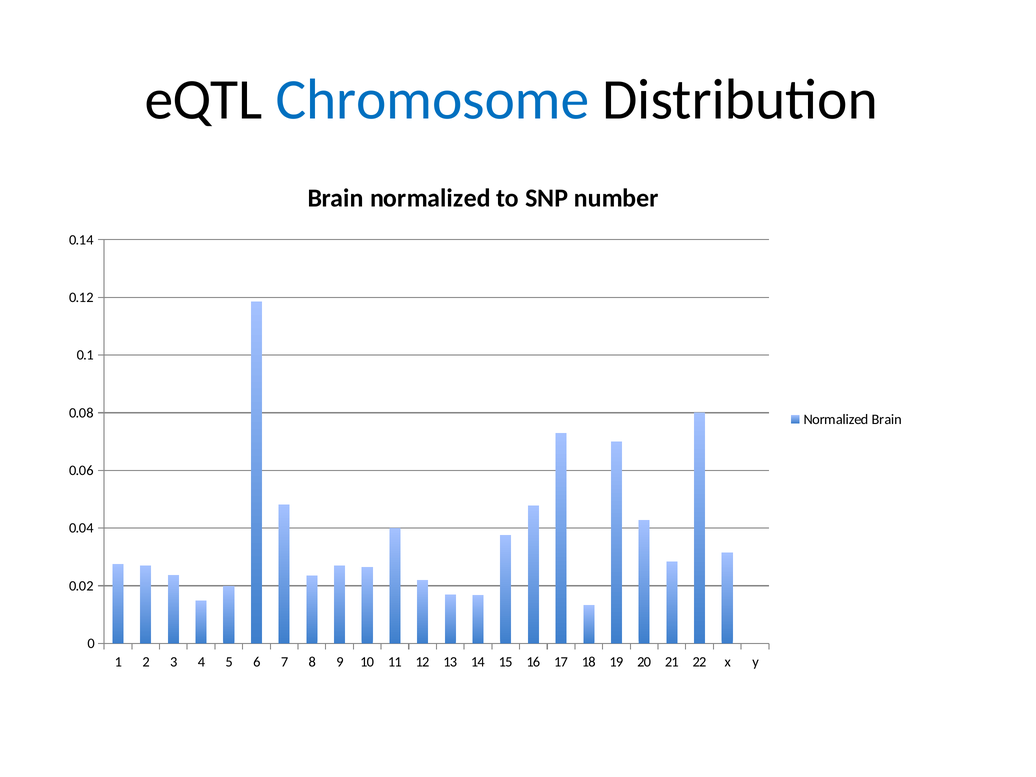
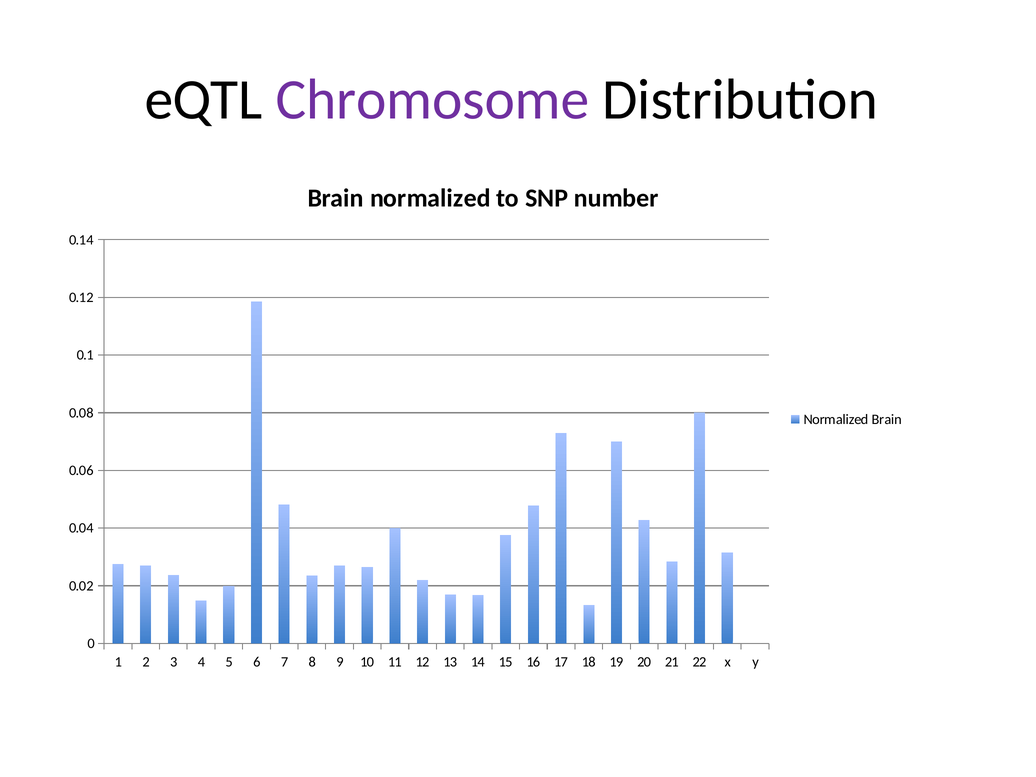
Chromosome colour: blue -> purple
